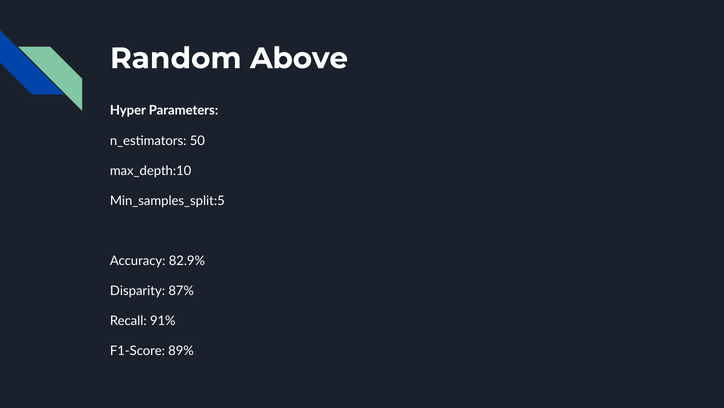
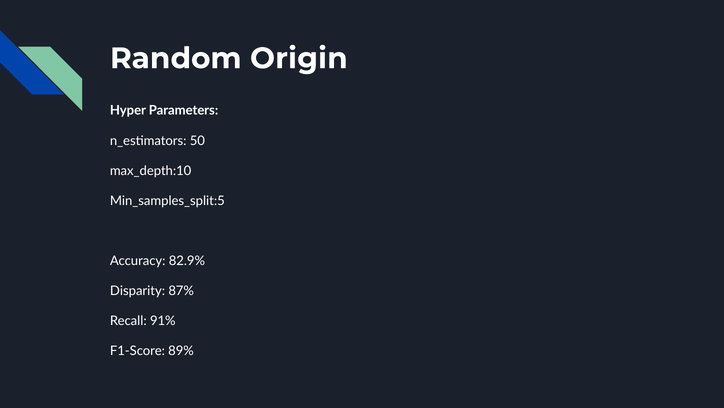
Above: Above -> Origin
